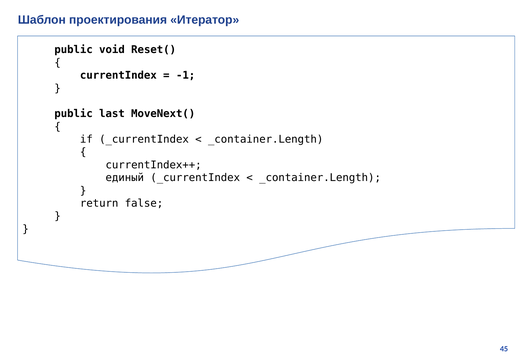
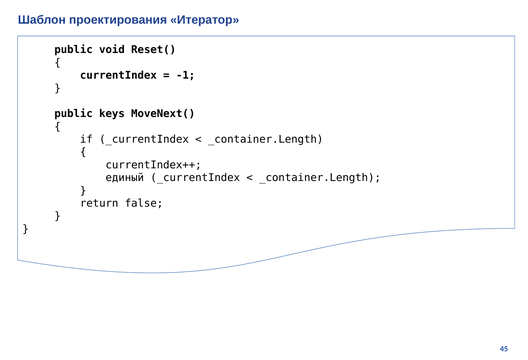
last: last -> keys
